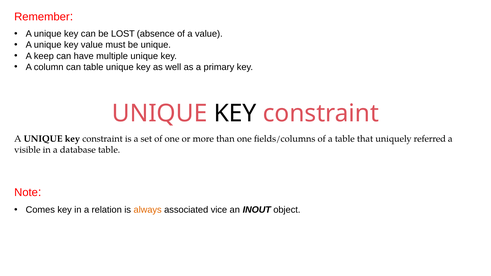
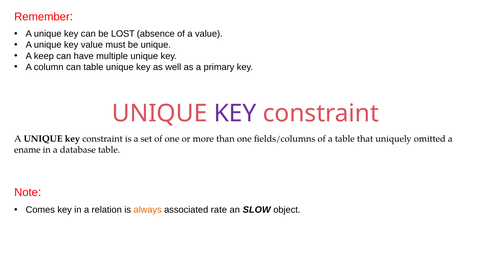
KEY at (235, 113) colour: black -> purple
referred: referred -> omitted
visible: visible -> ename
vice: vice -> rate
INOUT: INOUT -> SLOW
